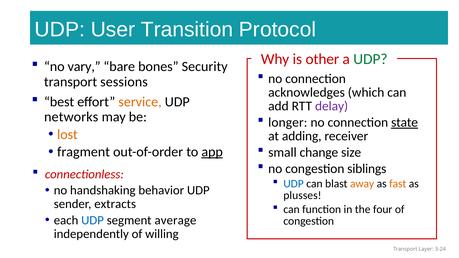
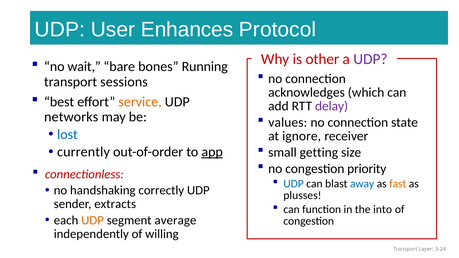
Transition: Transition -> Enhances
UDP at (370, 59) colour: green -> purple
vary: vary -> wait
Security: Security -> Running
longer: longer -> values
state underline: present -> none
lost colour: orange -> blue
adding: adding -> ignore
fragment: fragment -> currently
change: change -> getting
siblings: siblings -> priority
away colour: orange -> blue
behavior: behavior -> correctly
four: four -> into
UDP at (93, 220) colour: blue -> orange
